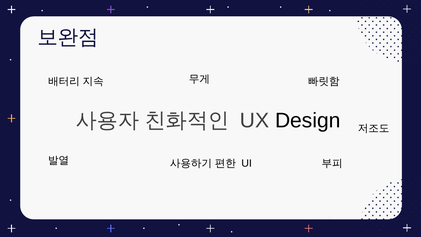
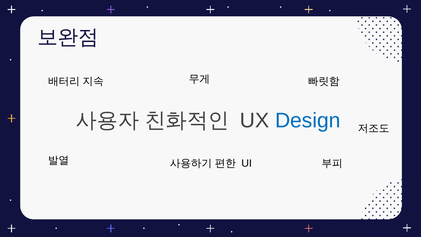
Design colour: black -> blue
